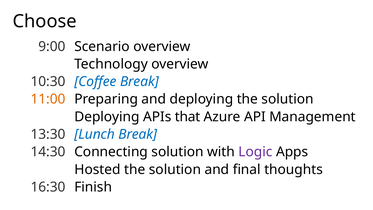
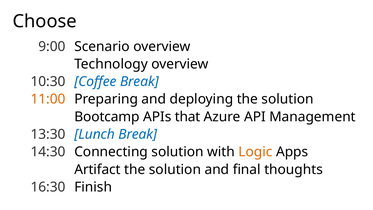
Deploying at (107, 117): Deploying -> Bootcamp
Logic colour: purple -> orange
Hosted: Hosted -> Artifact
